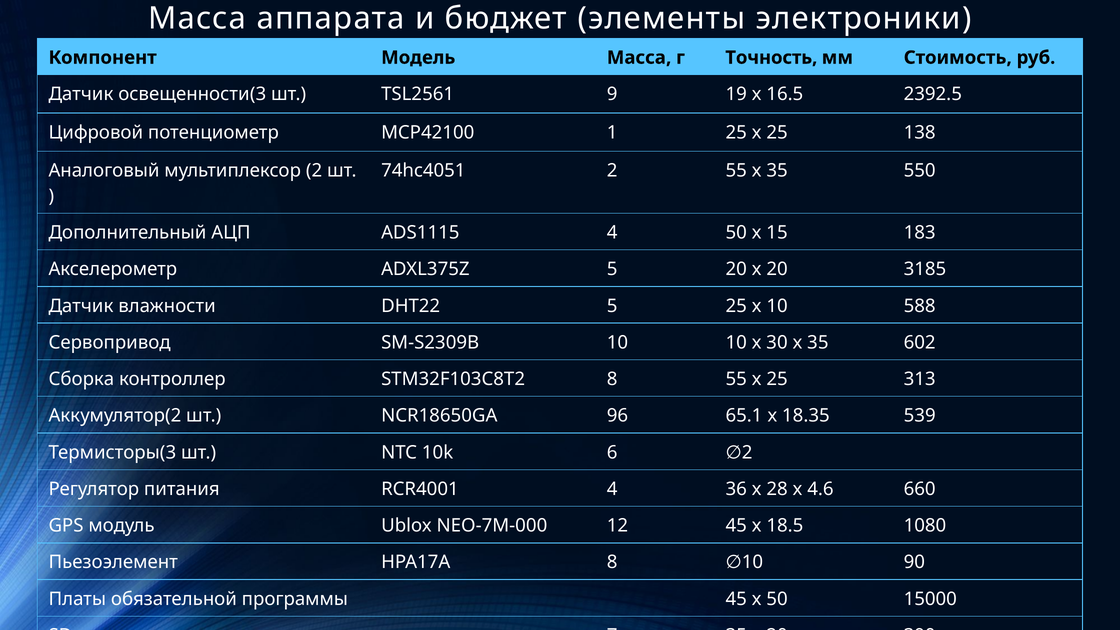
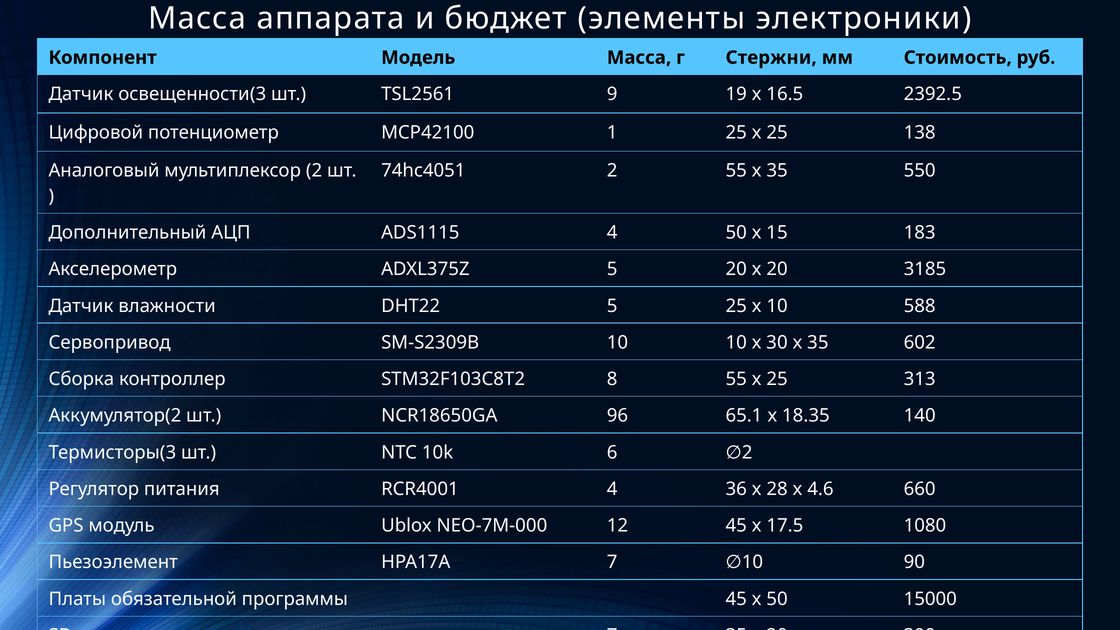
Точность: Точность -> Стержни
539: 539 -> 140
18.5: 18.5 -> 17.5
HPA17A 8: 8 -> 7
